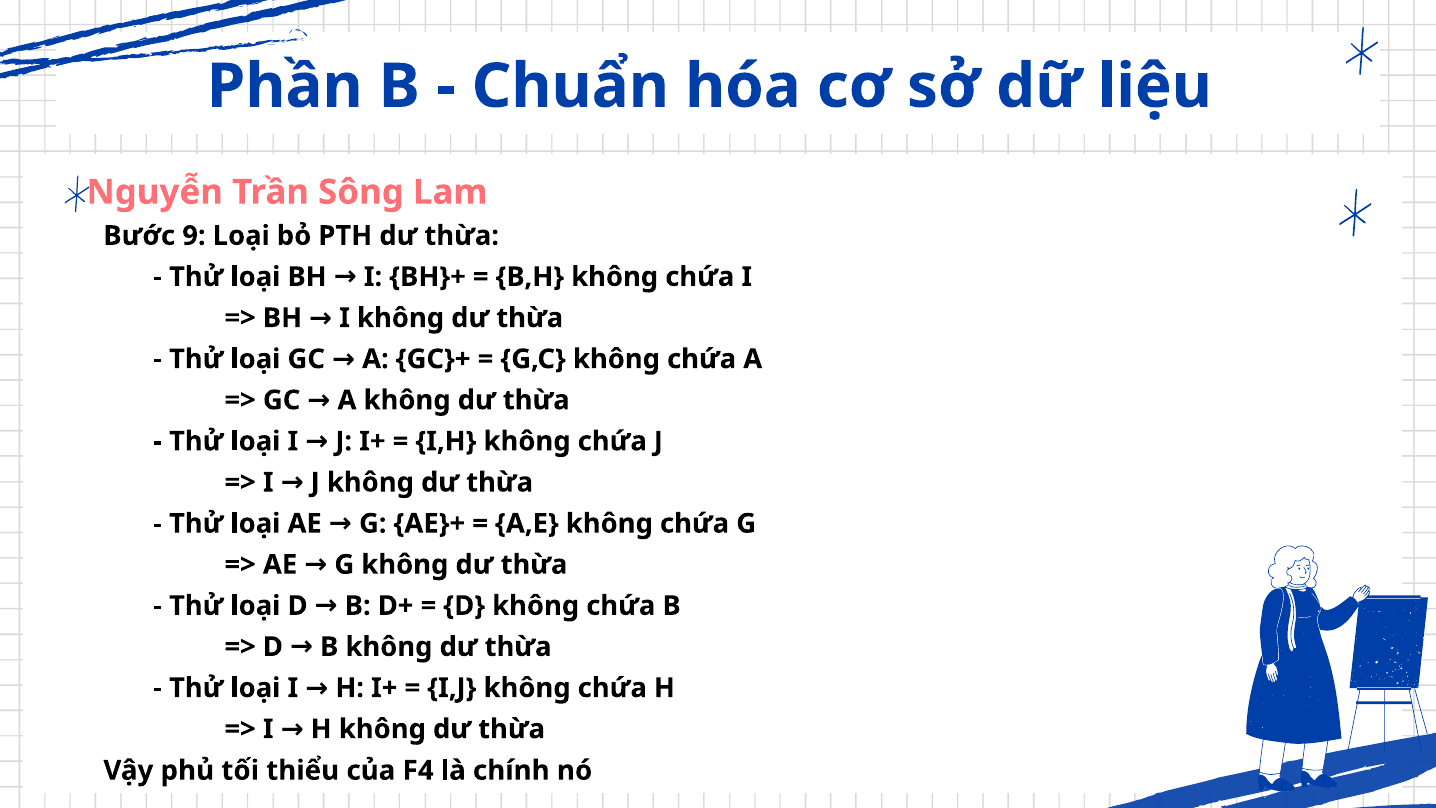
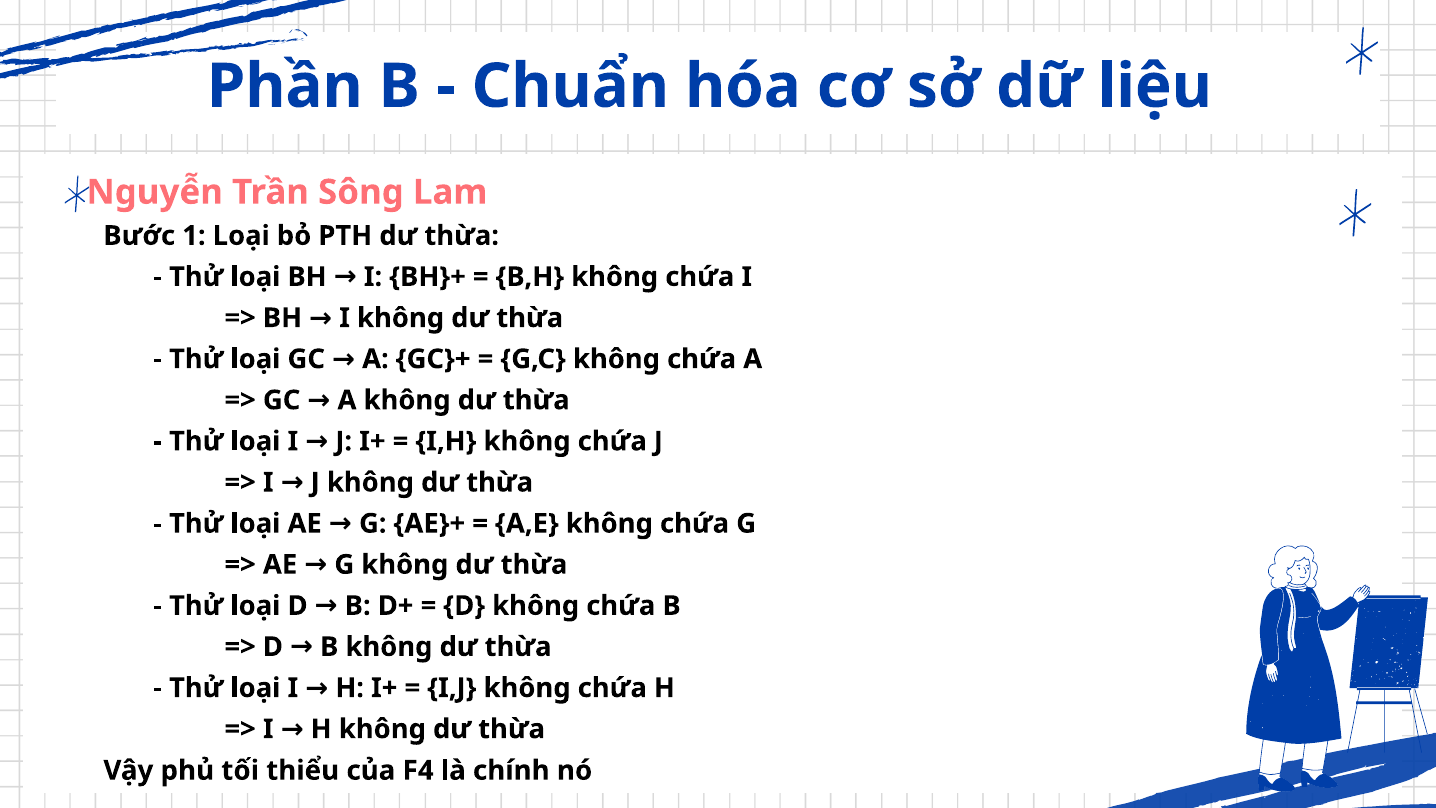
9: 9 -> 1
